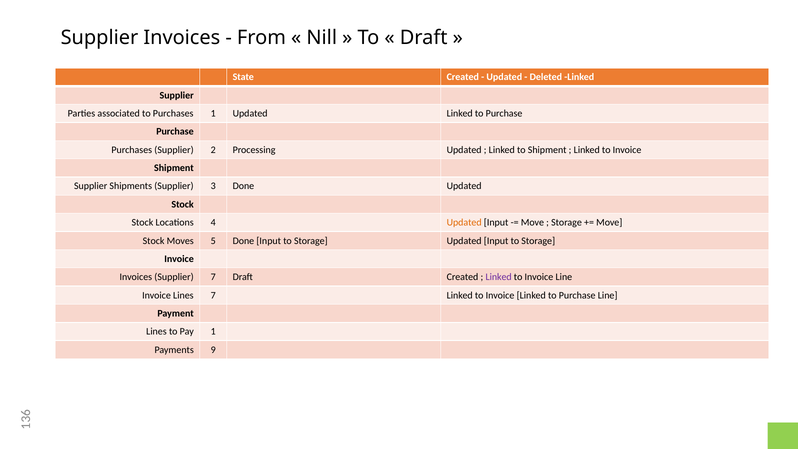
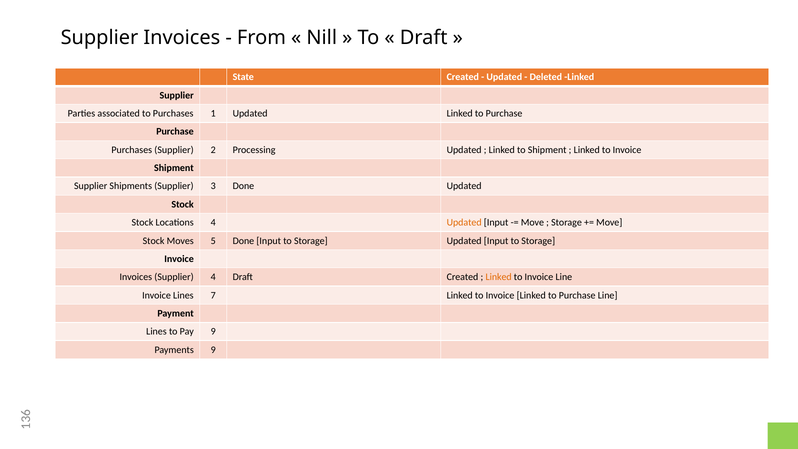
Supplier 7: 7 -> 4
Linked at (499, 277) colour: purple -> orange
Pay 1: 1 -> 9
